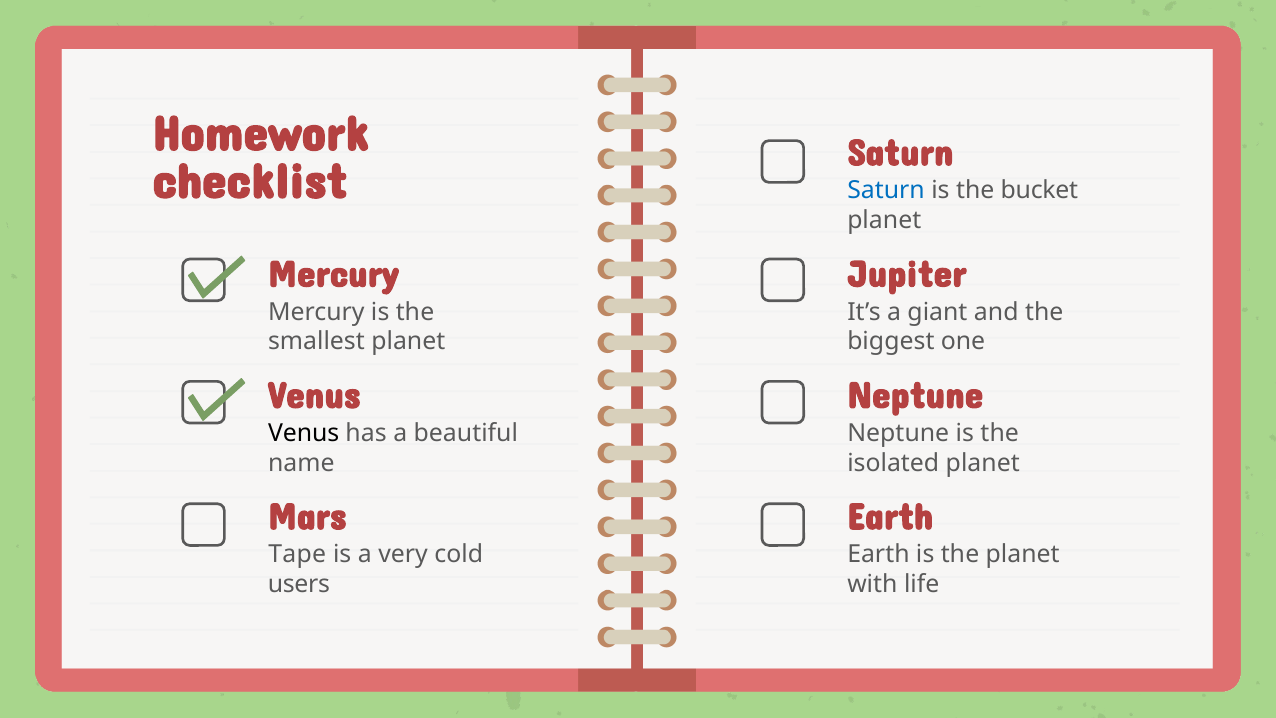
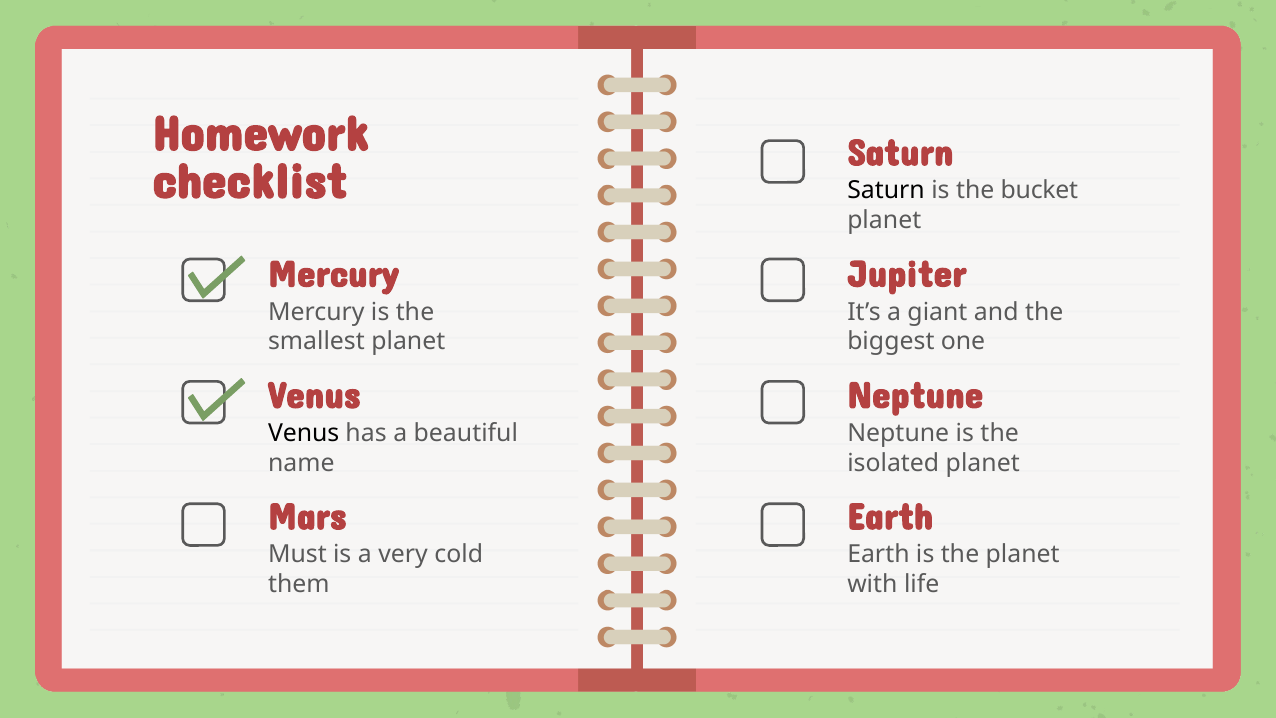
Saturn at (886, 190) colour: blue -> black
Tape: Tape -> Must
users: users -> them
